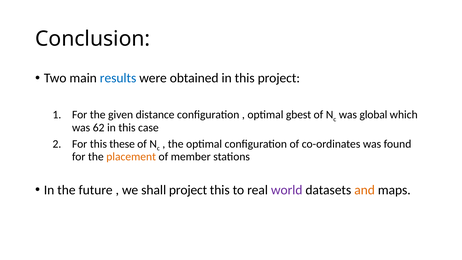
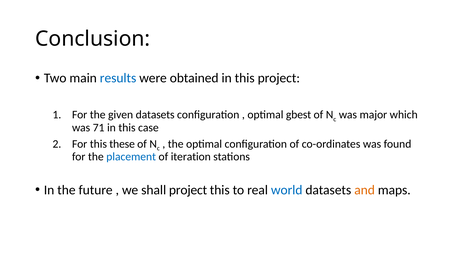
given distance: distance -> datasets
global: global -> major
62: 62 -> 71
placement colour: orange -> blue
member: member -> iteration
world colour: purple -> blue
